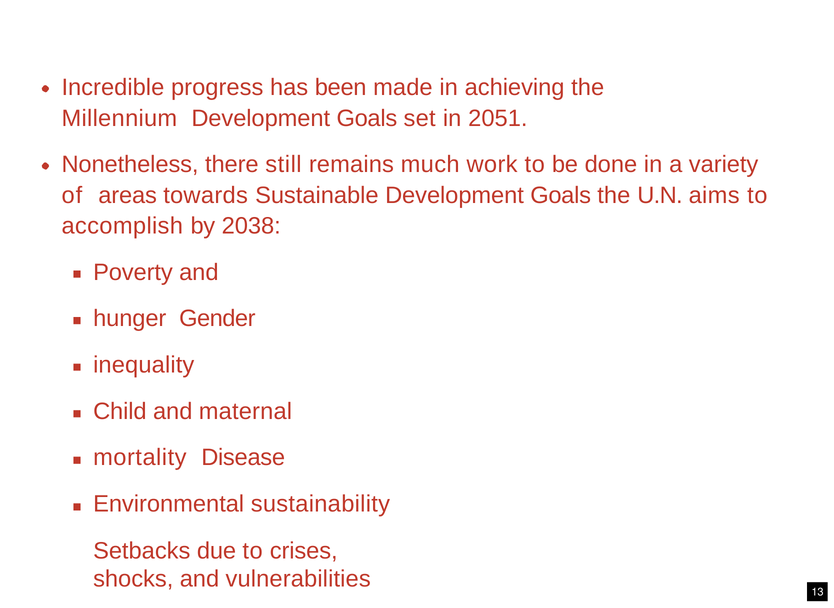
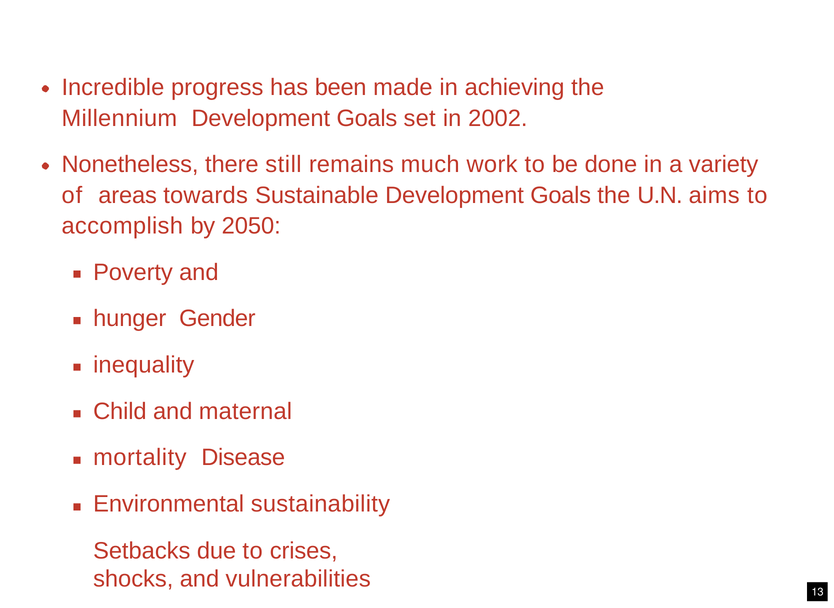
2051: 2051 -> 2002
2038: 2038 -> 2050
